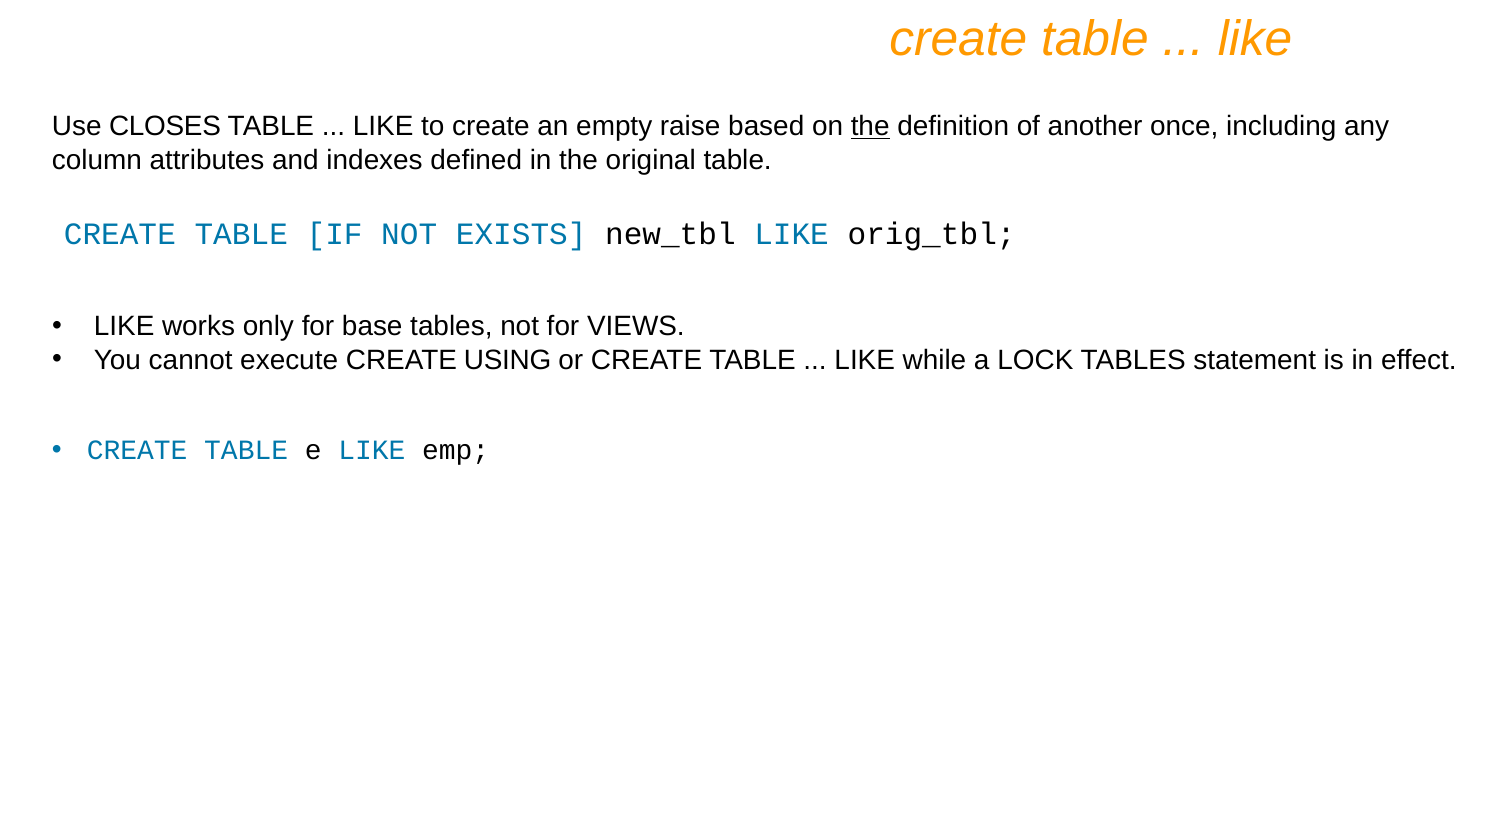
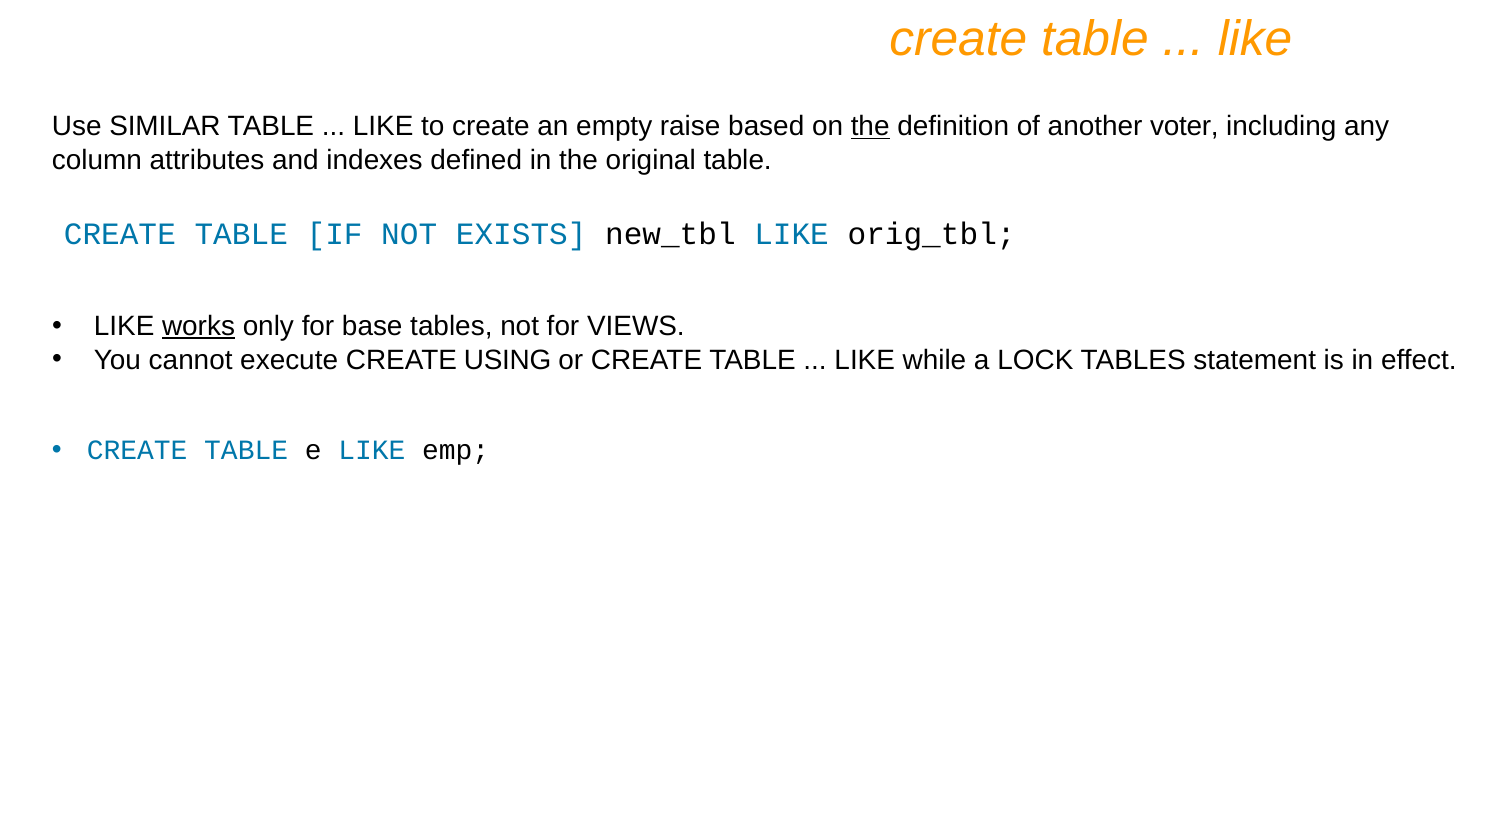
CLOSES: CLOSES -> SIMILAR
once: once -> voter
works underline: none -> present
